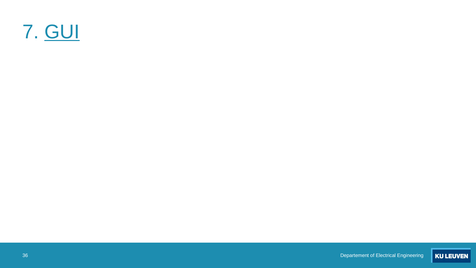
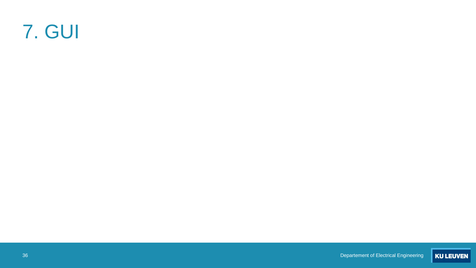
GUI underline: present -> none
